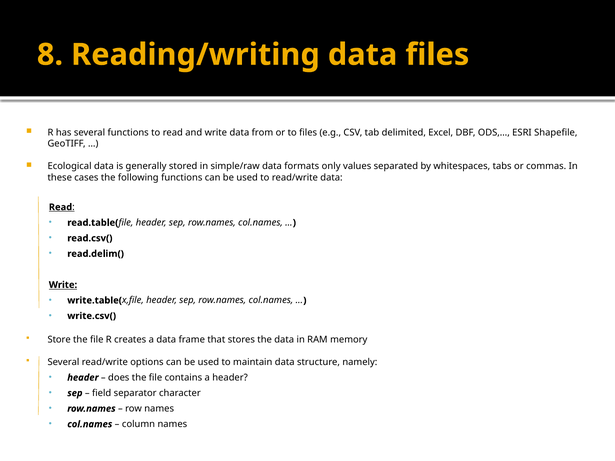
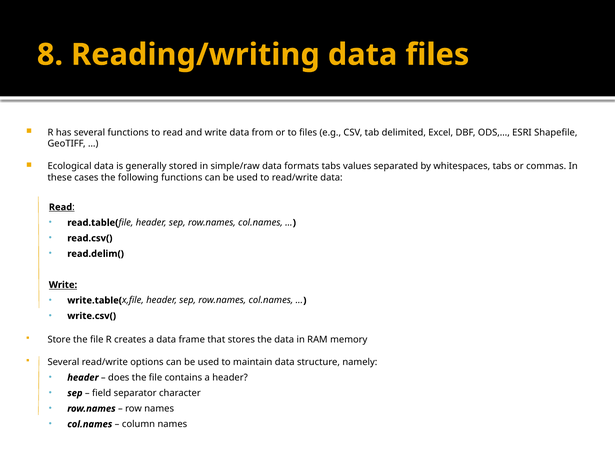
formats only: only -> tabs
